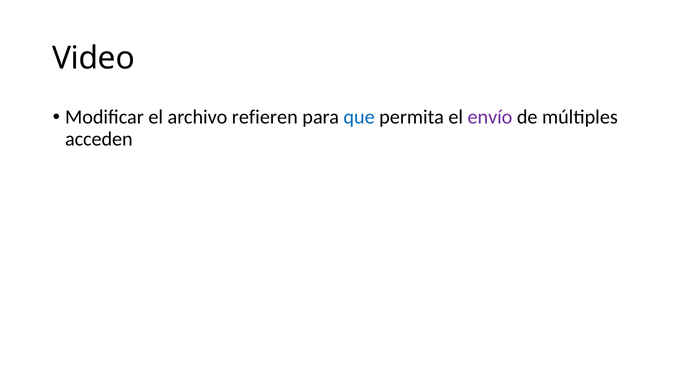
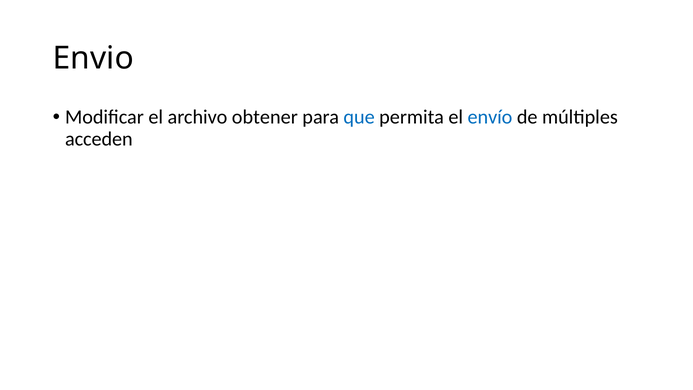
Video: Video -> Envio
refieren: refieren -> obtener
envío colour: purple -> blue
